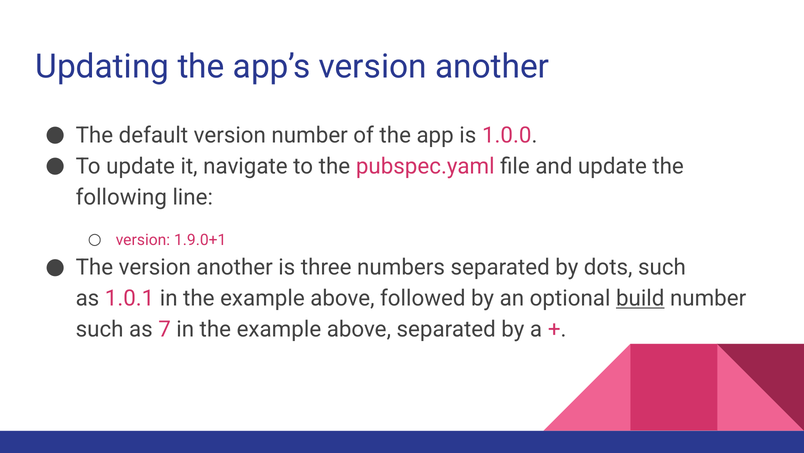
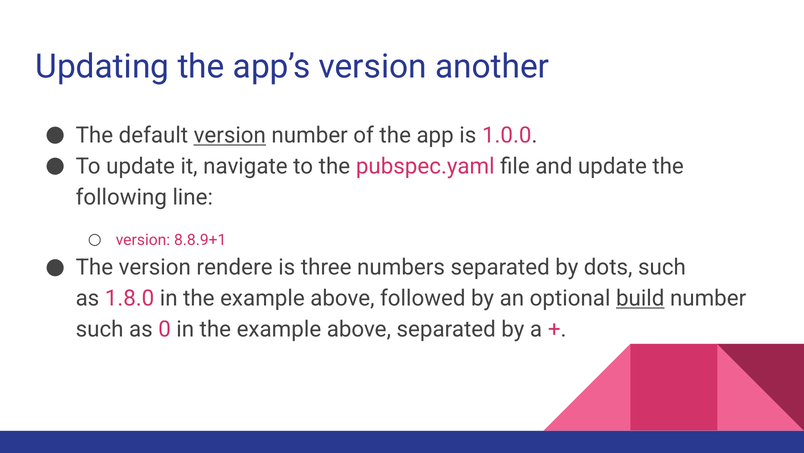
version at (230, 135) underline: none -> present
1.9.0+1: 1.9.0+1 -> 8.8.9+1
The version another: another -> rendere
1.0.1: 1.0.1 -> 1.8.0
7: 7 -> 0
